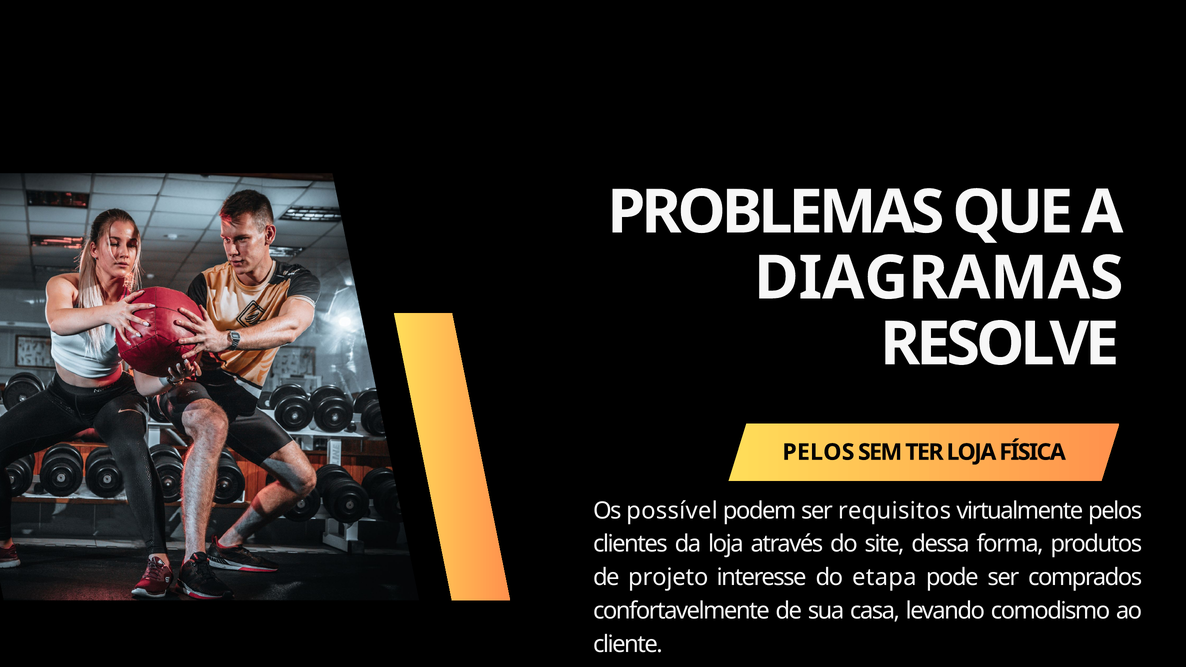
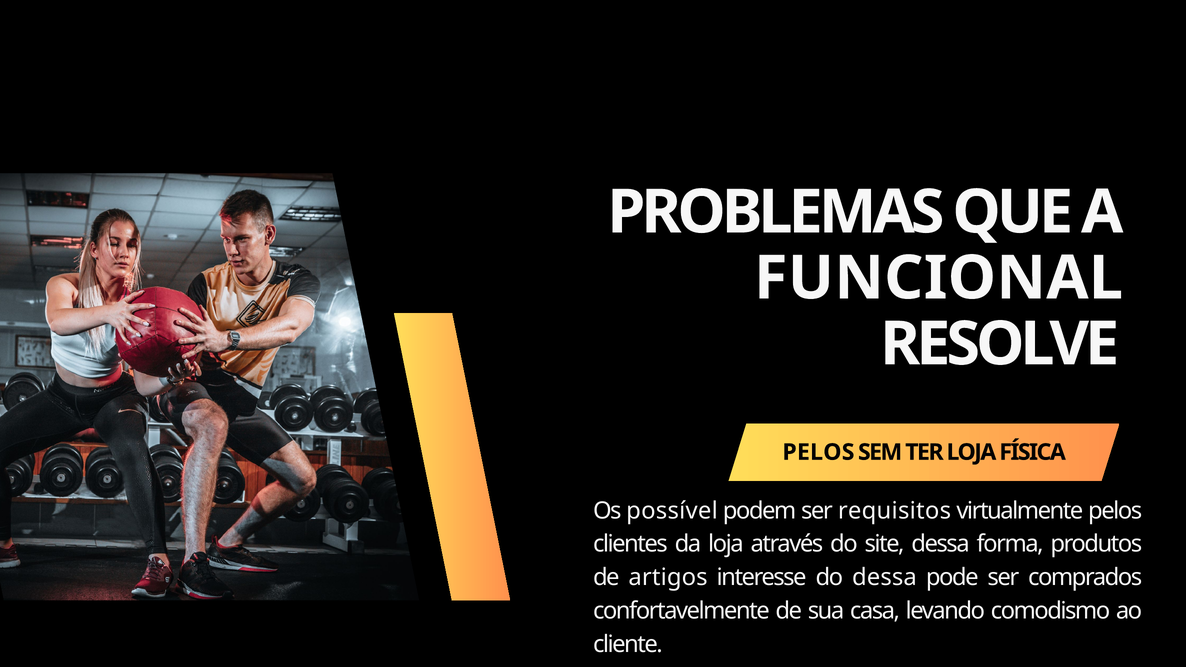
DIAGRAMAS: DIAGRAMAS -> FUNCIONAL
projeto: projeto -> artigos
do etapa: etapa -> dessa
